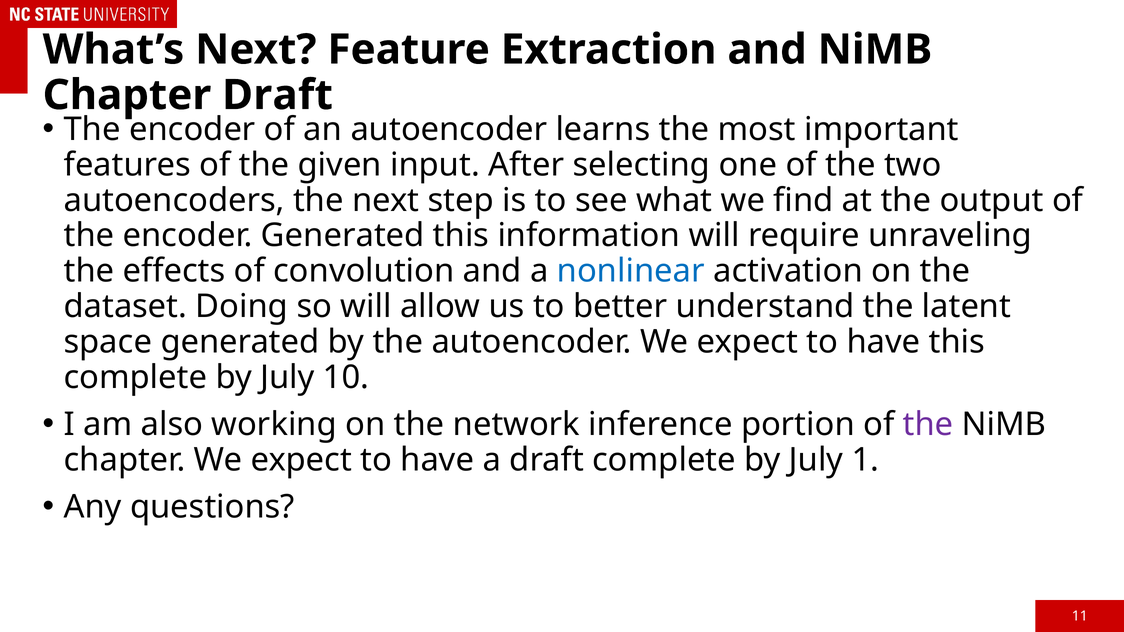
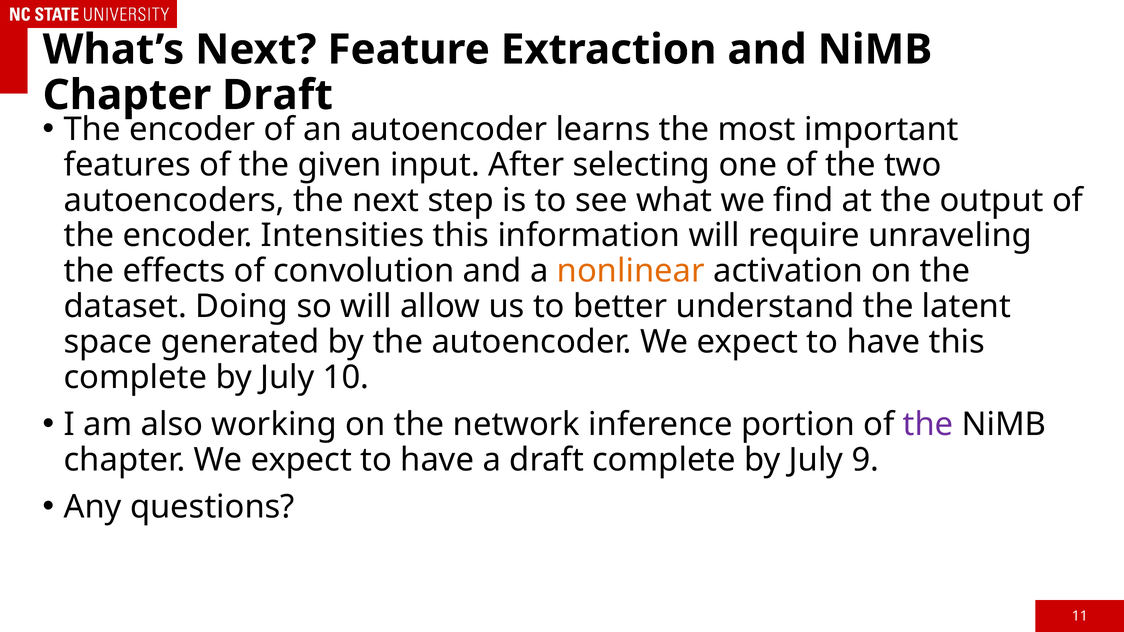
encoder Generated: Generated -> Intensities
nonlinear colour: blue -> orange
1: 1 -> 9
